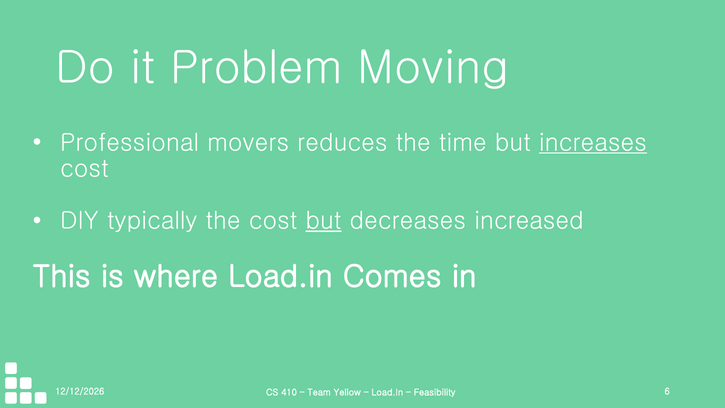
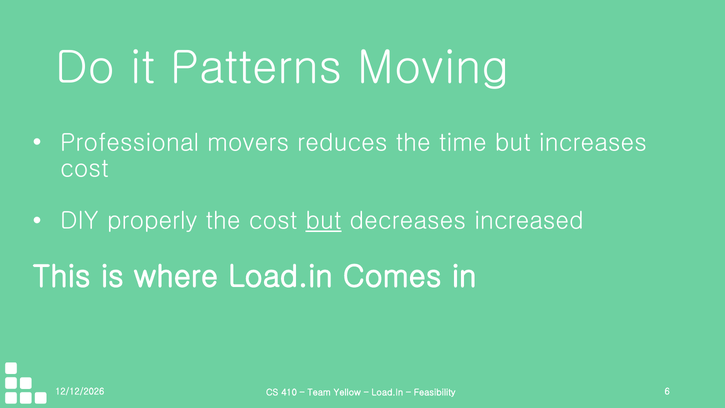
Problem: Problem -> Patterns
increases underline: present -> none
typically: typically -> properly
